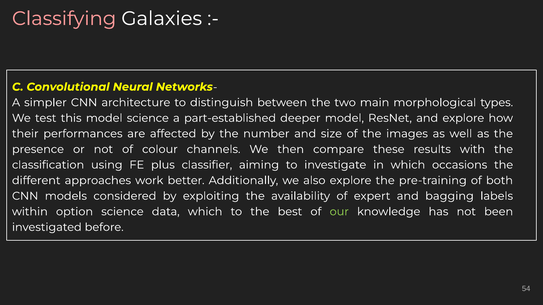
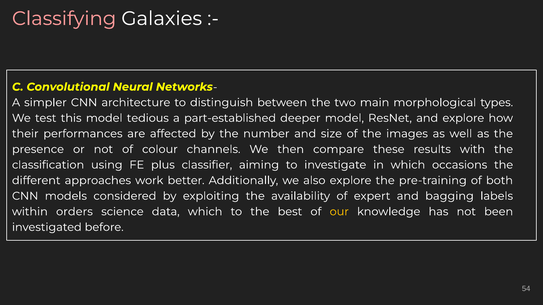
model science: science -> tedious
option: option -> orders
our colour: light green -> yellow
